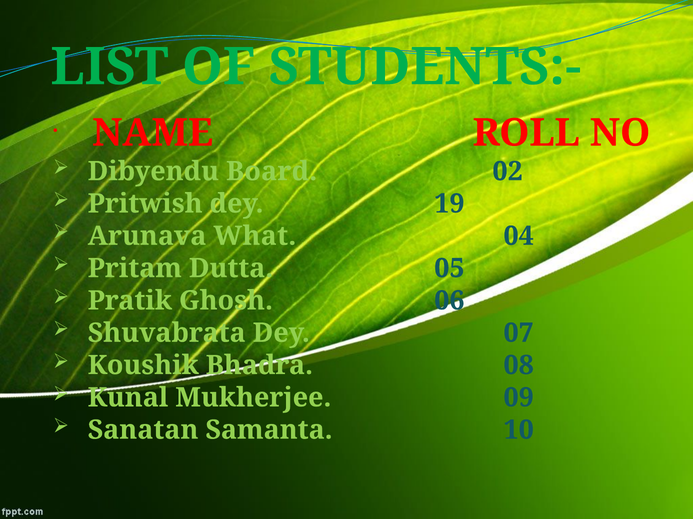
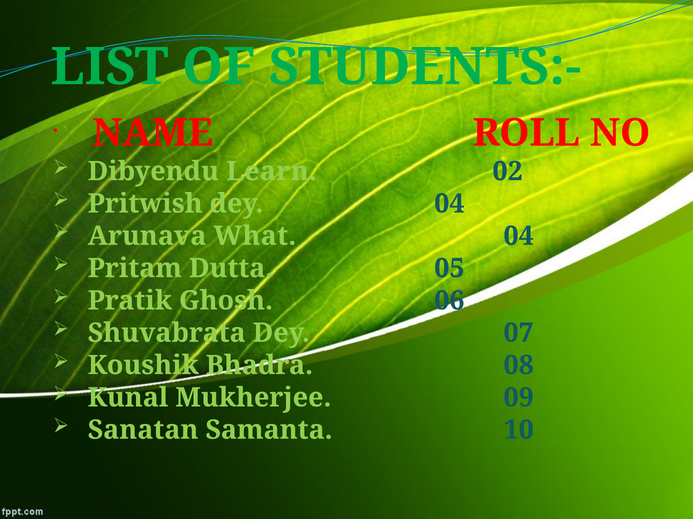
Board: Board -> Learn
dey 19: 19 -> 04
